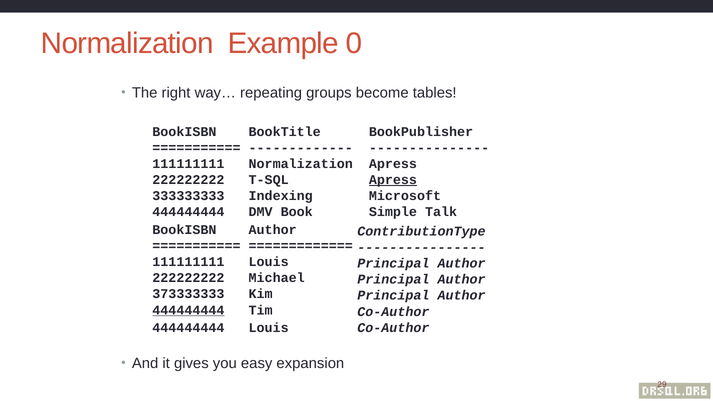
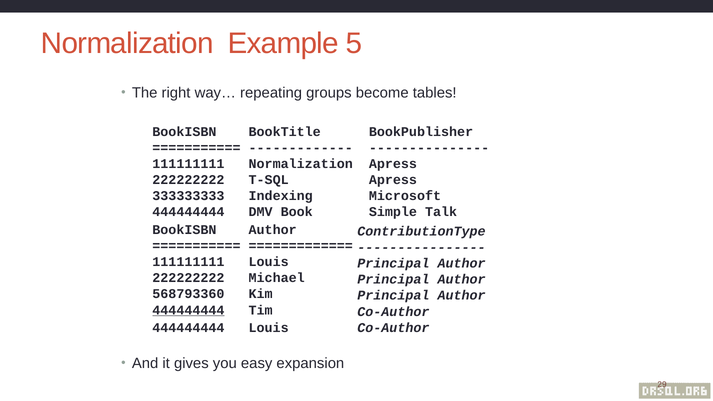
0: 0 -> 5
Apress at (393, 180) underline: present -> none
373333333: 373333333 -> 568793360
